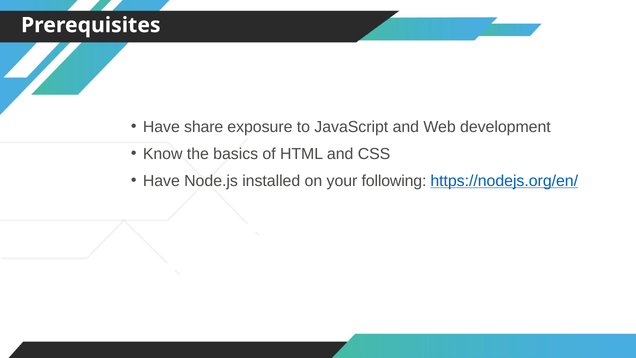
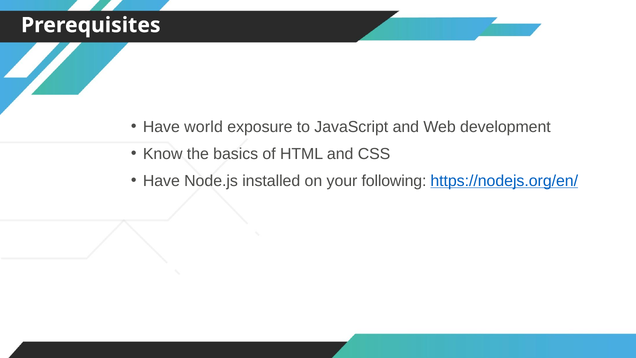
share: share -> world
